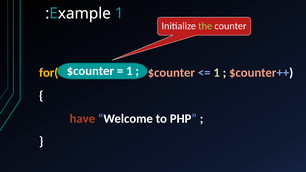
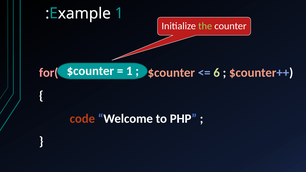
for( colour: yellow -> pink
1 at (217, 73): 1 -> 6
have: have -> code
